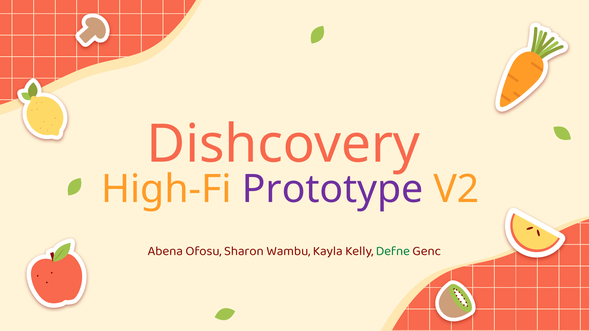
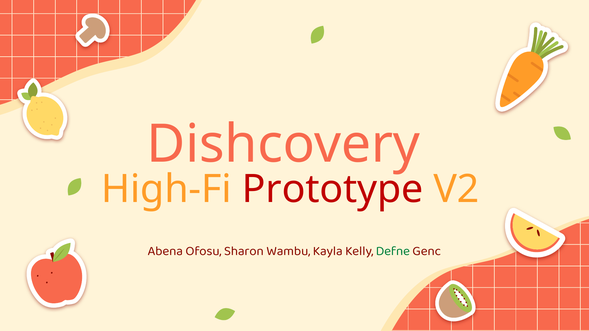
Prototype colour: purple -> red
